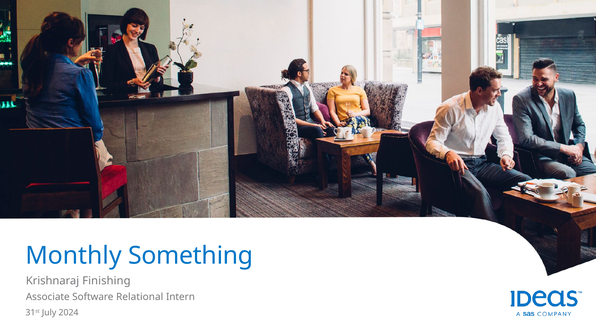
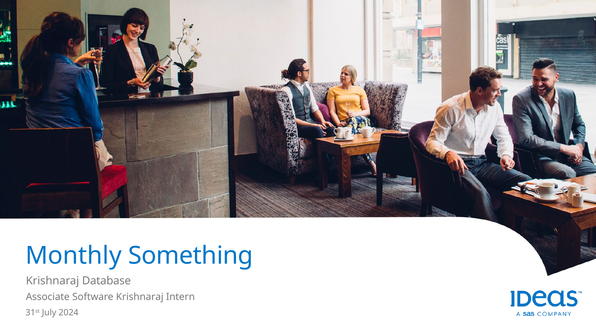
Finishing: Finishing -> Database
Software Relational: Relational -> Krishnaraj
